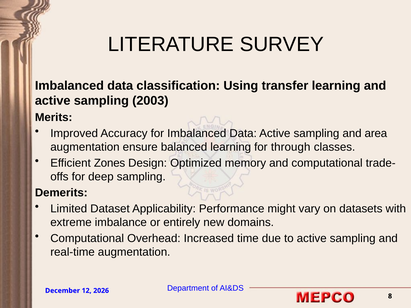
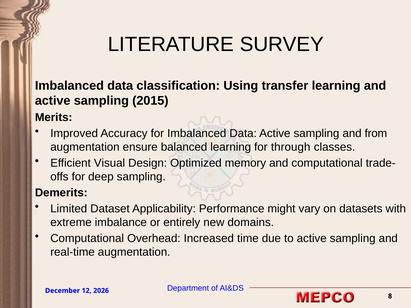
2003: 2003 -> 2015
area: area -> from
Zones: Zones -> Visual
